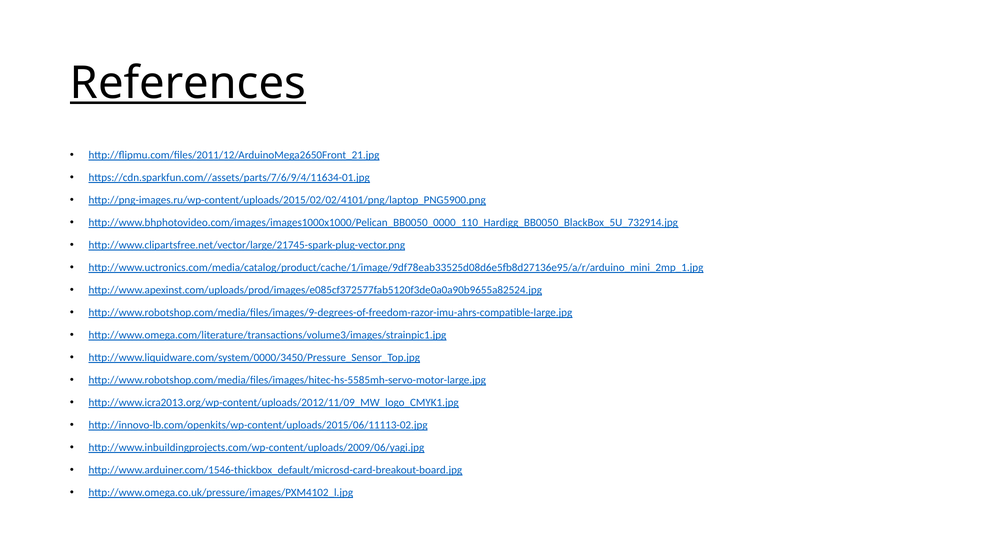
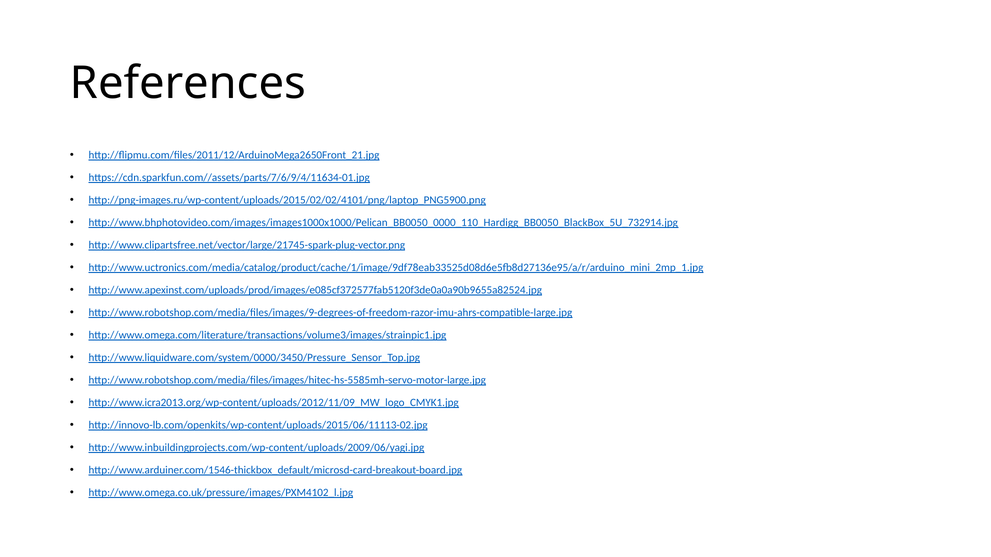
References underline: present -> none
